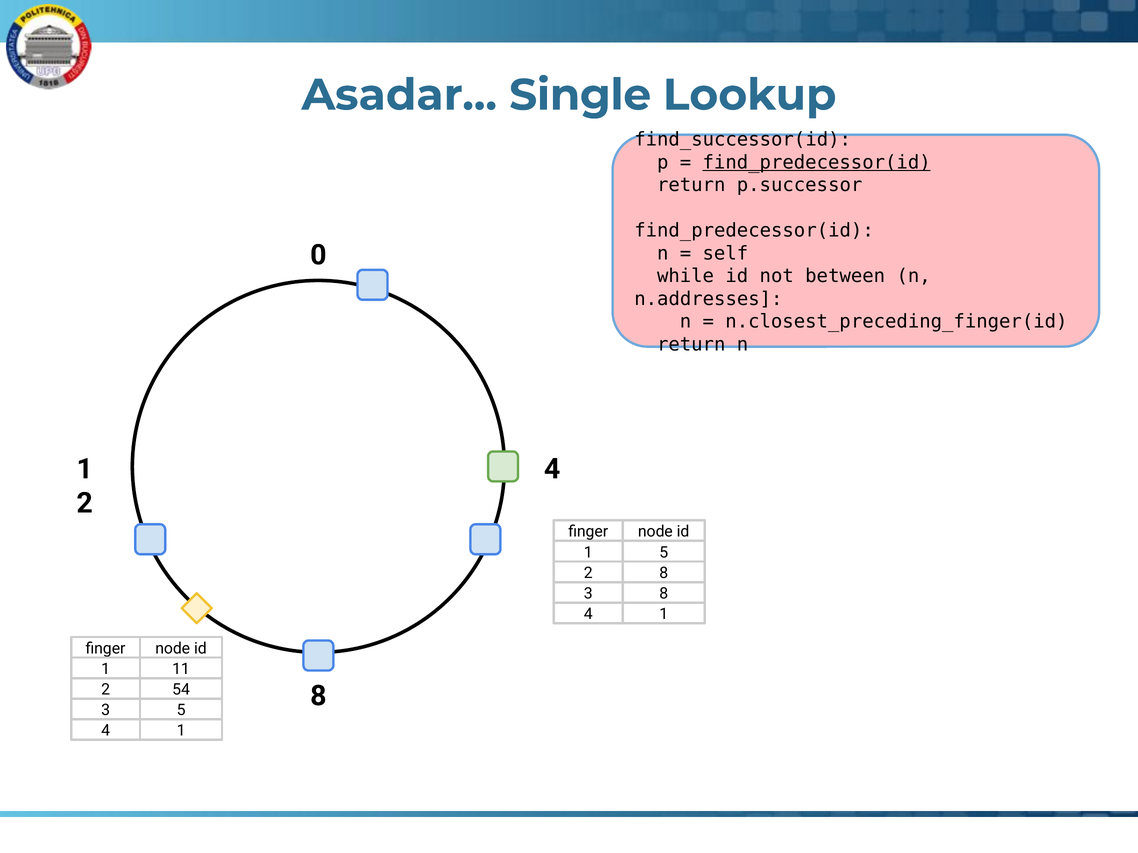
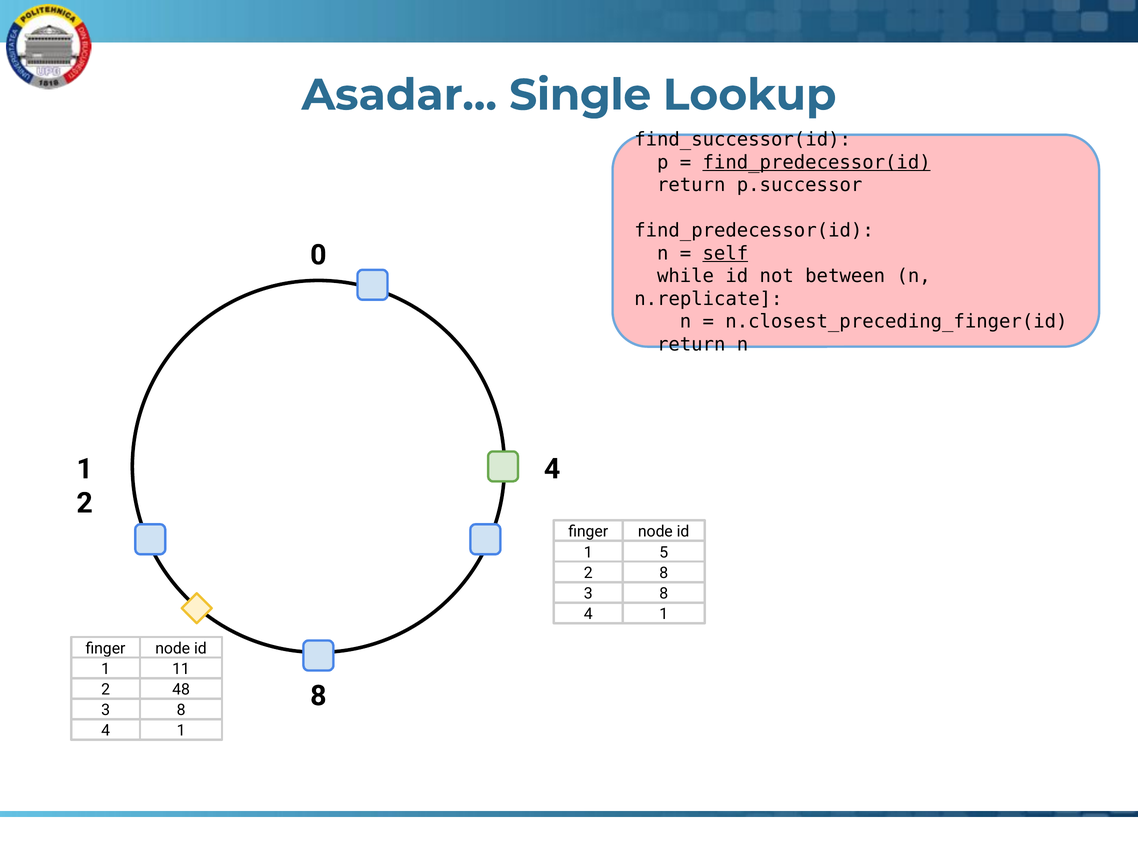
self underline: none -> present
n.addresses: n.addresses -> n.replicate
54: 54 -> 48
5 at (181, 710): 5 -> 8
